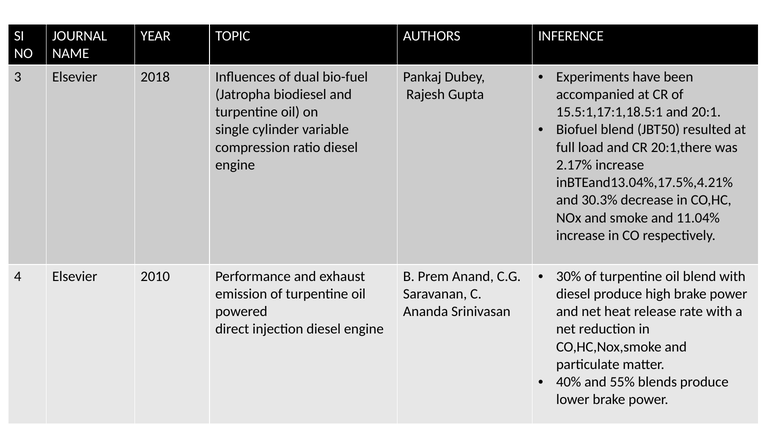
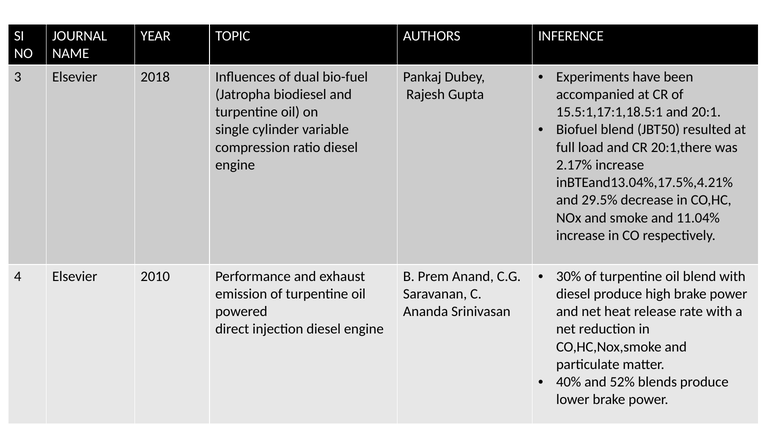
30.3%: 30.3% -> 29.5%
55%: 55% -> 52%
